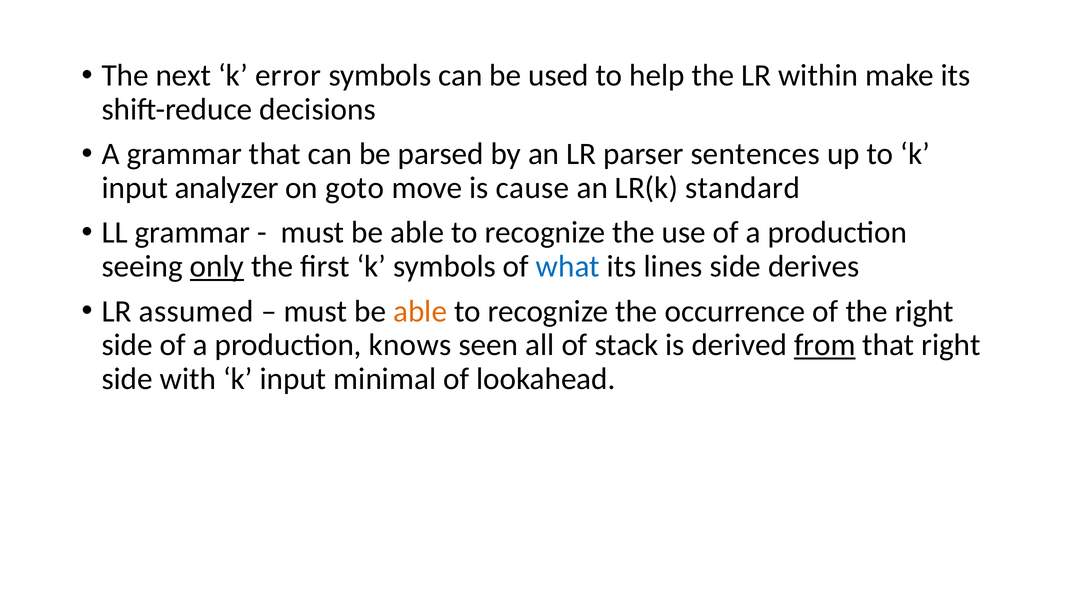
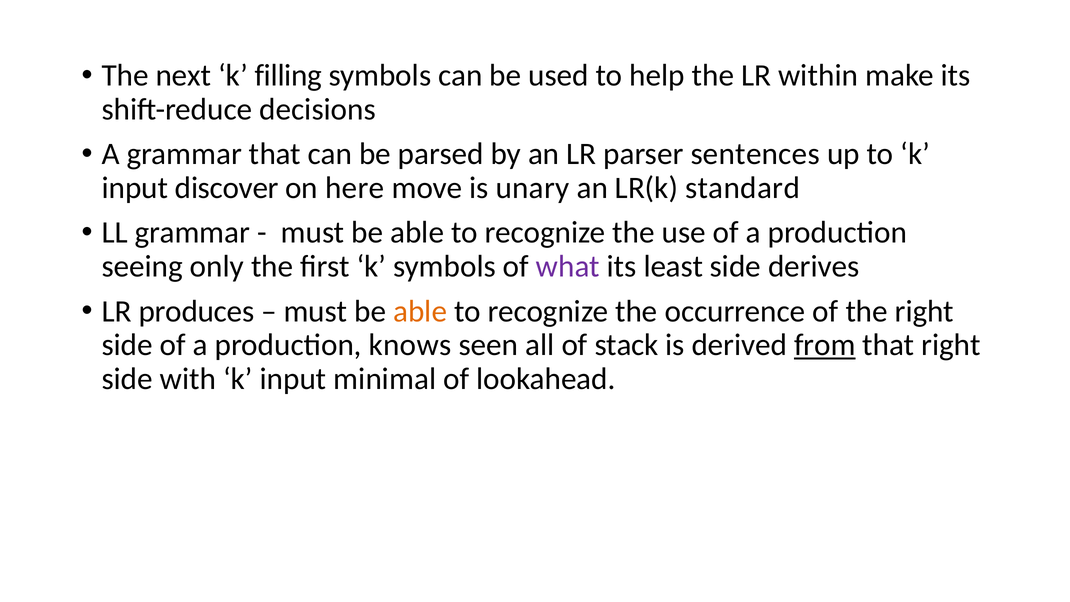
error: error -> filling
analyzer: analyzer -> discover
goto: goto -> here
cause: cause -> unary
only underline: present -> none
what colour: blue -> purple
lines: lines -> least
assumed: assumed -> produces
